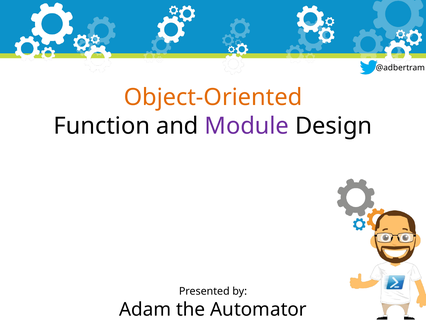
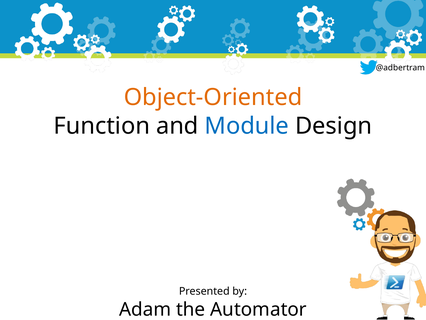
Module colour: purple -> blue
